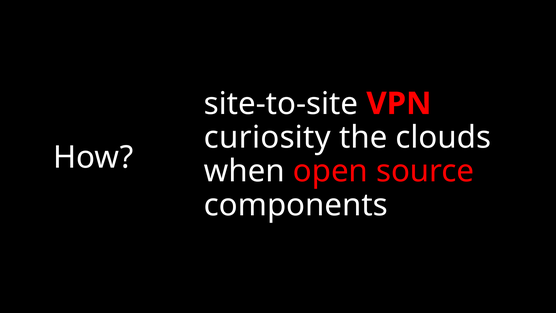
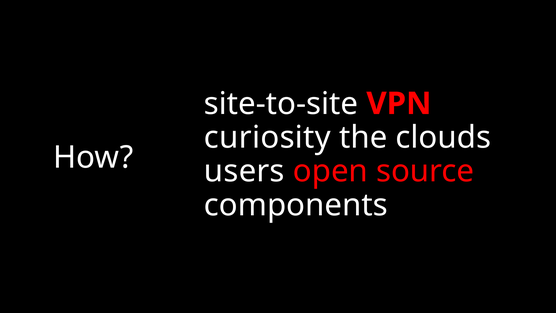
when: when -> users
